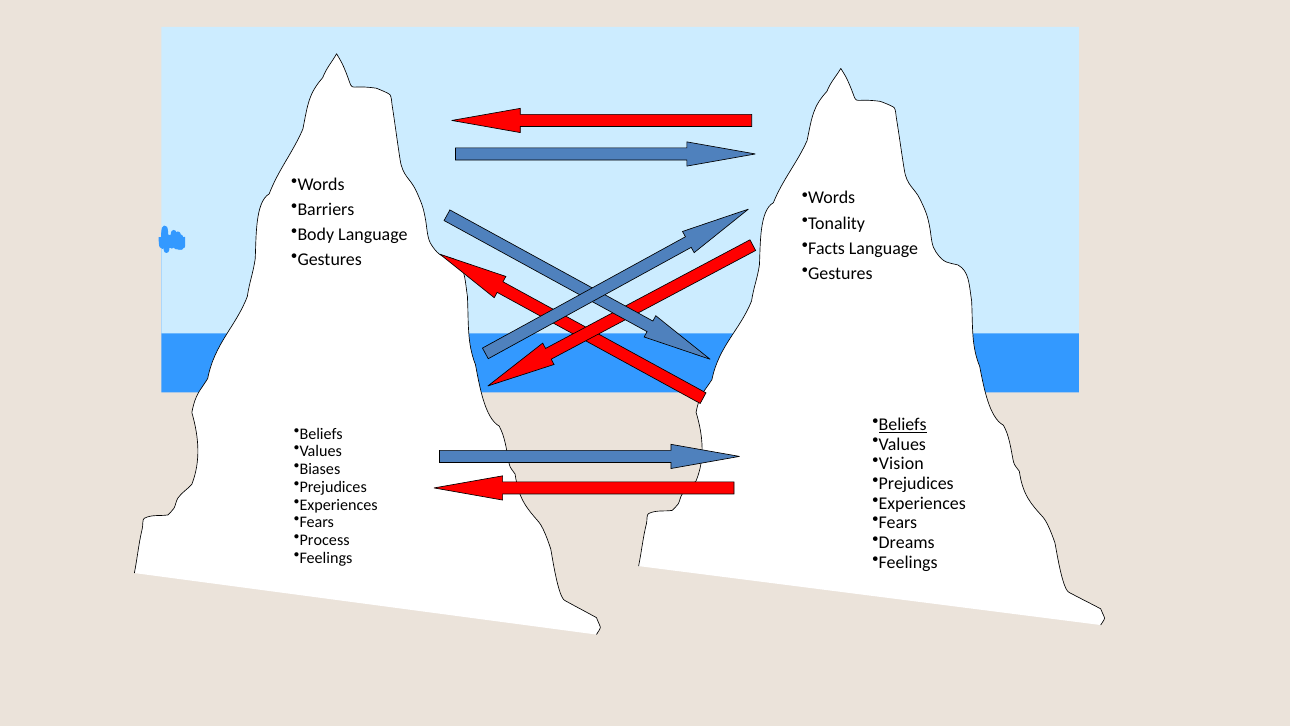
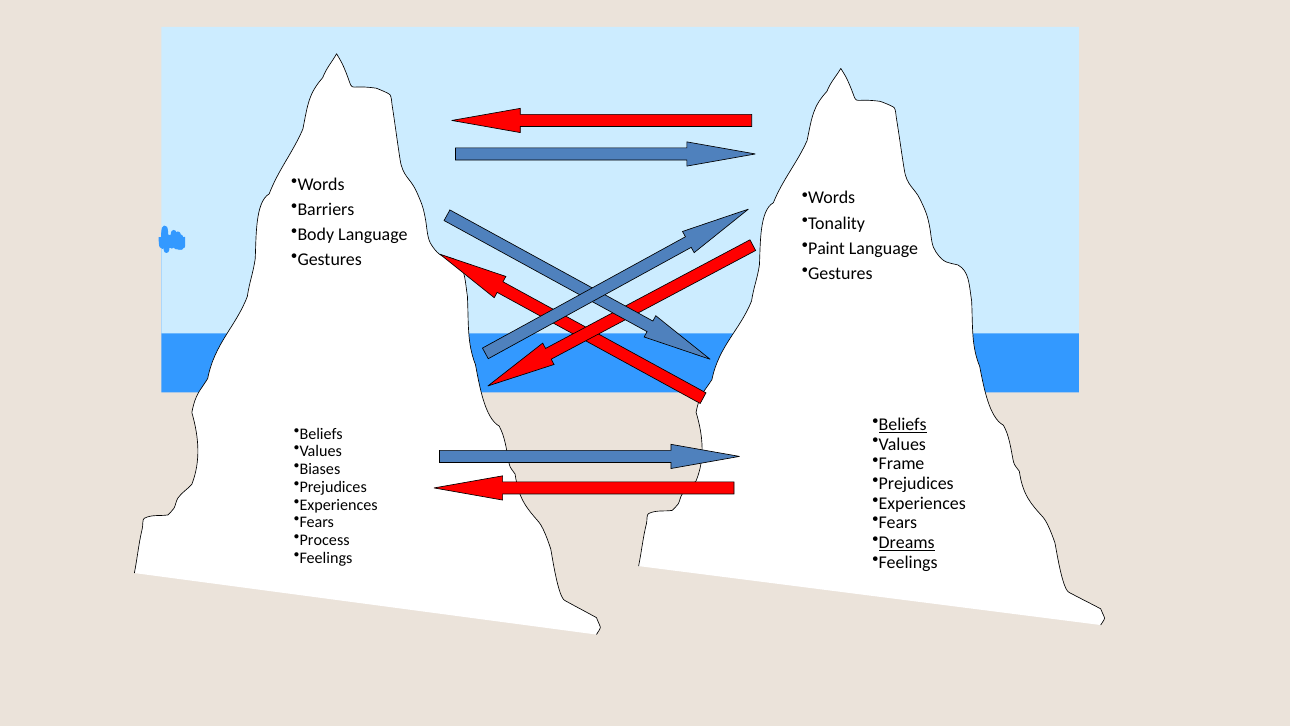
Facts: Facts -> Paint
Vision: Vision -> Frame
Dreams underline: none -> present
